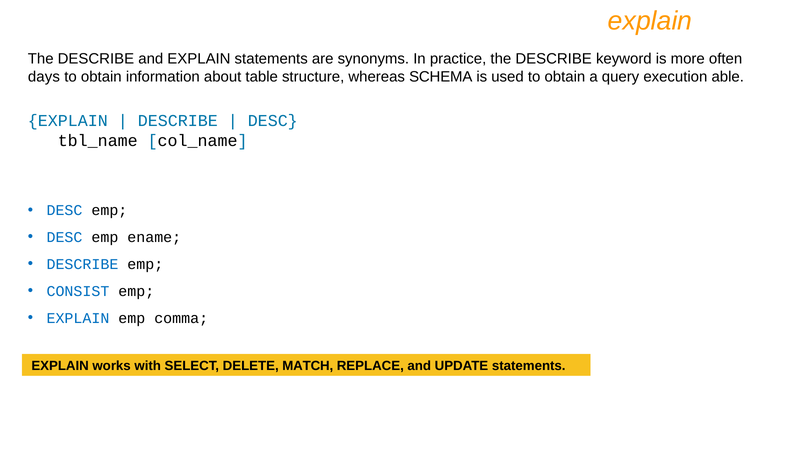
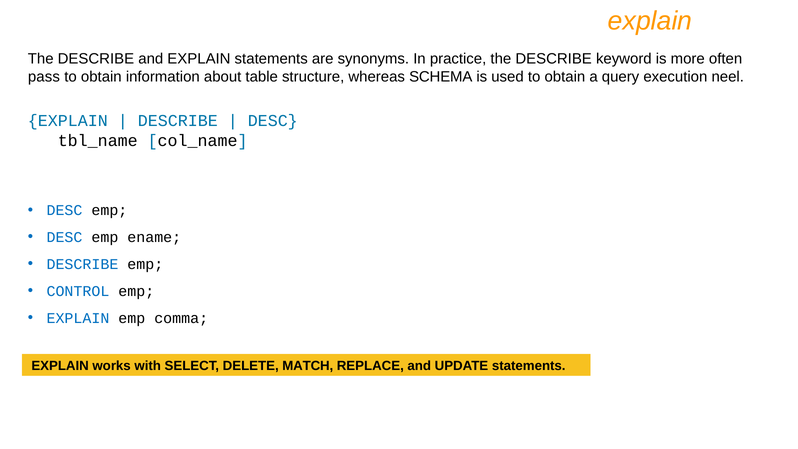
days: days -> pass
able: able -> neel
CONSIST: CONSIST -> CONTROL
